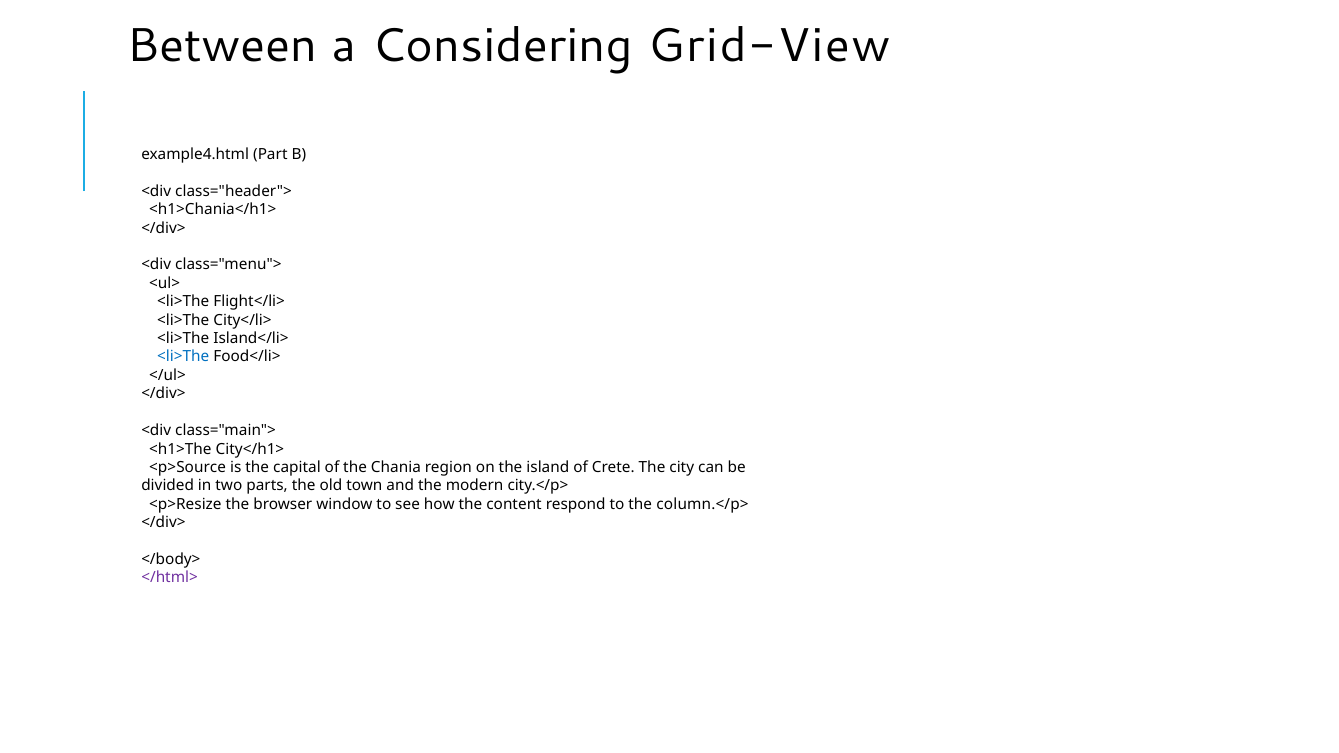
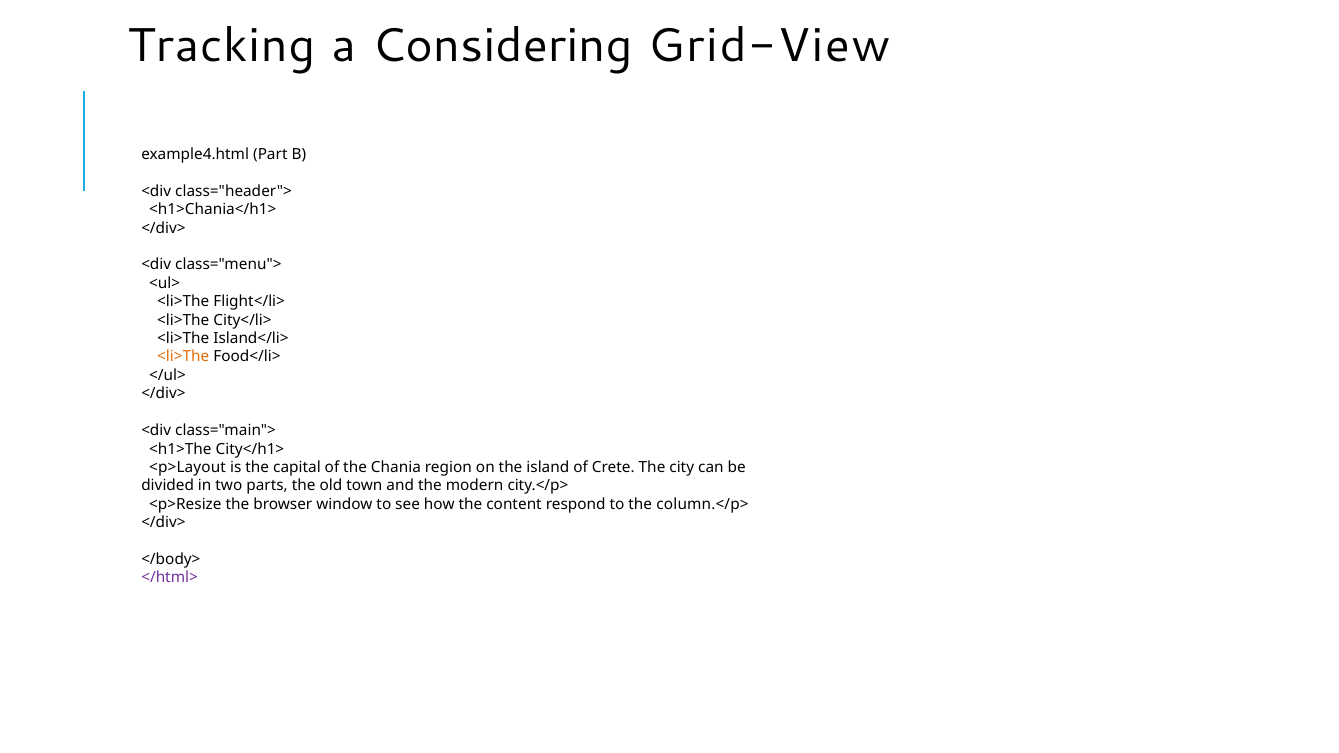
Between: Between -> Tracking
<li>The at (183, 357) colour: blue -> orange
<p>Source: <p>Source -> <p>Layout
